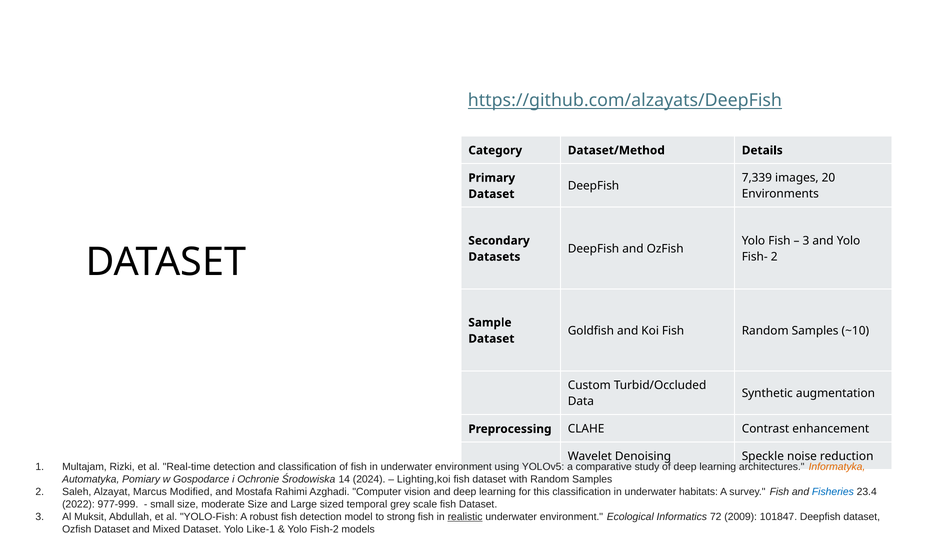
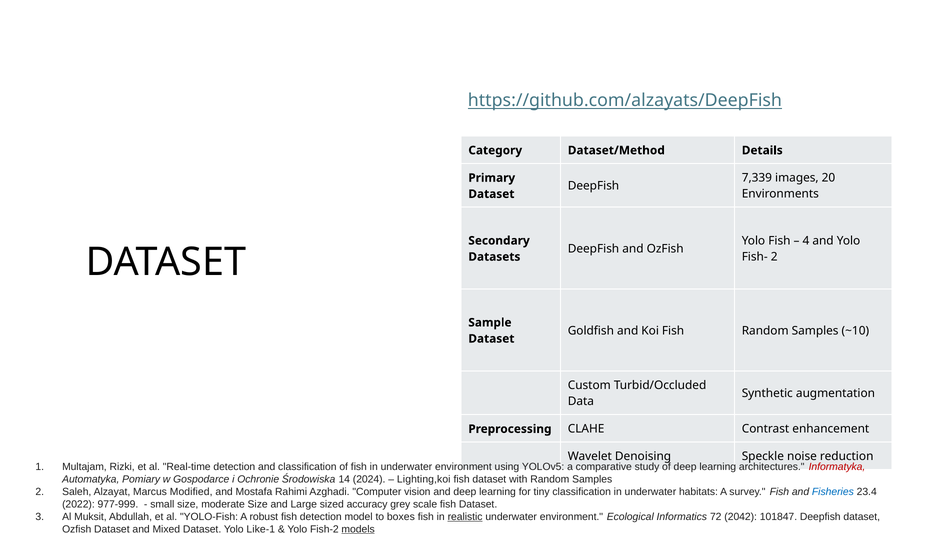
3 at (806, 241): 3 -> 4
Informatyka colour: orange -> red
this: this -> tiny
temporal: temporal -> accuracy
strong: strong -> boxes
2009: 2009 -> 2042
models underline: none -> present
